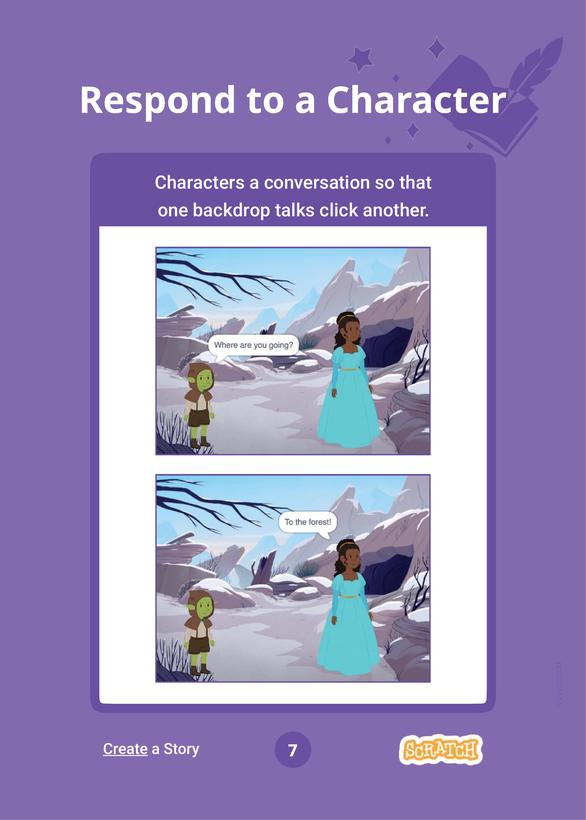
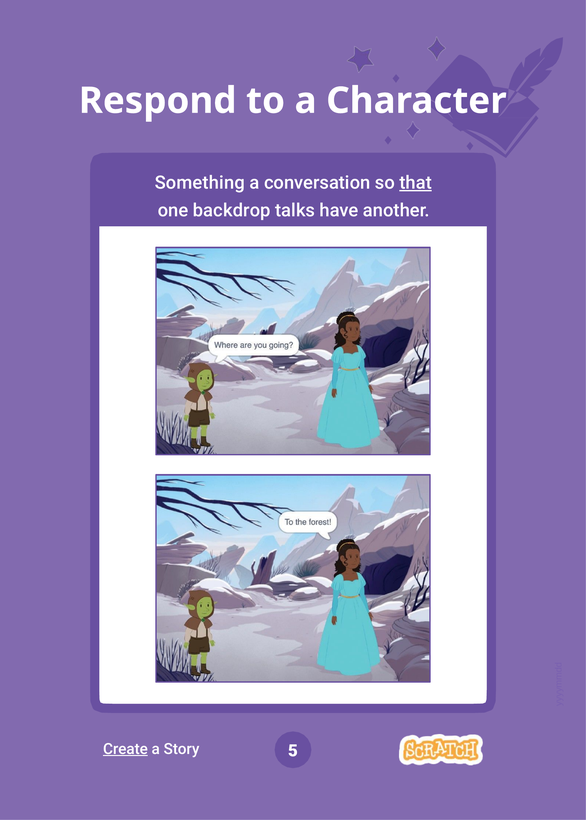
Characters: Characters -> Something
that underline: none -> present
click: click -> have
7: 7 -> 5
